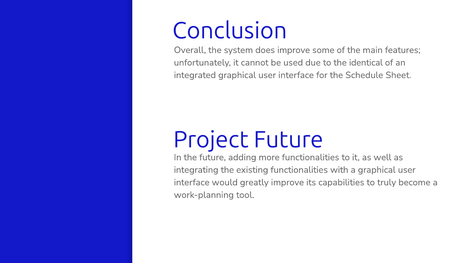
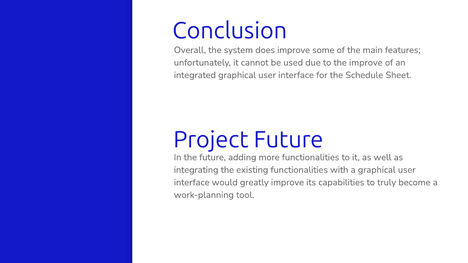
the identical: identical -> improve
